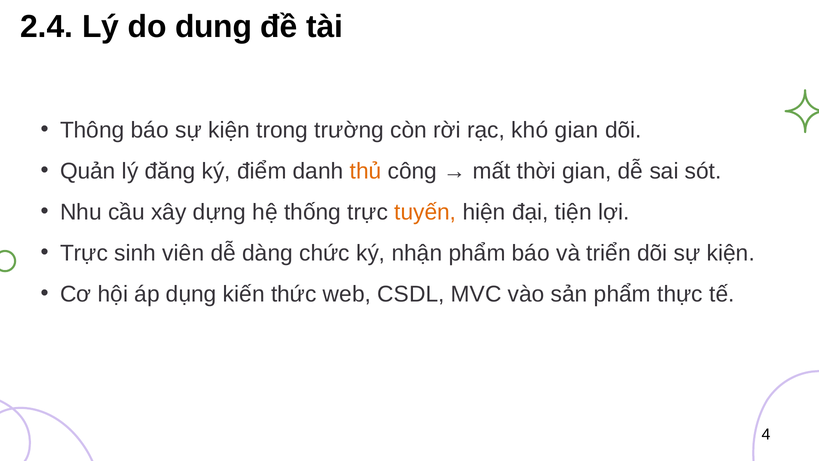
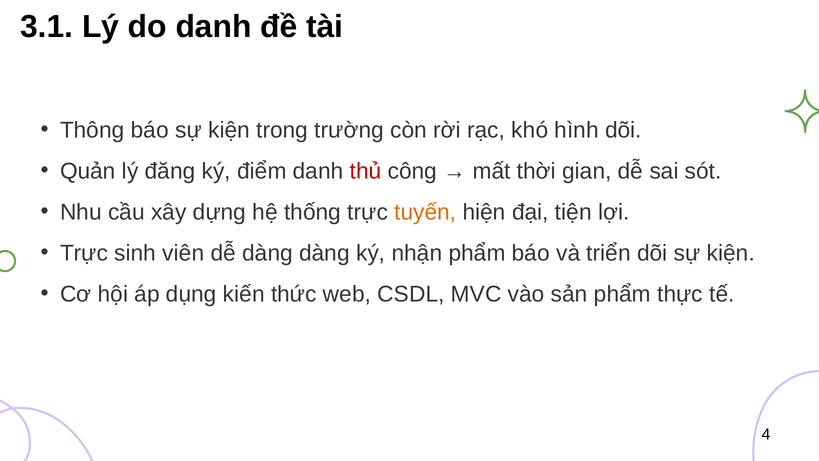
2.4: 2.4 -> 3.1
do dung: dung -> danh
khó gian: gian -> hình
thủ colour: orange -> red
dàng chức: chức -> dàng
